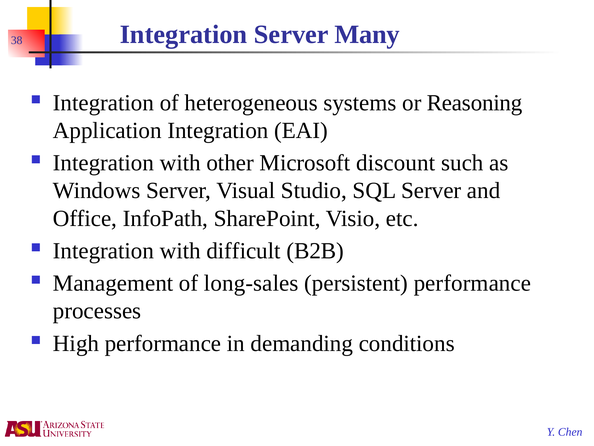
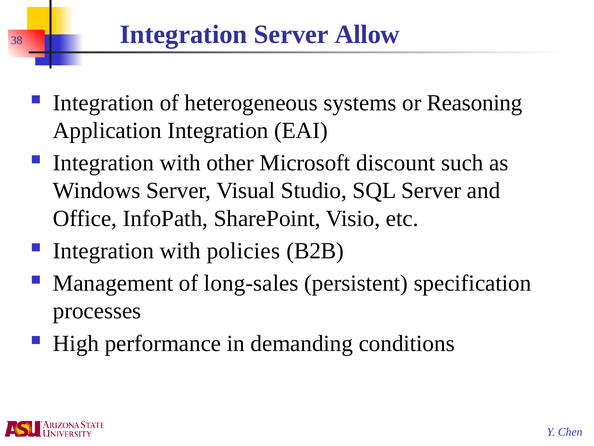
Many: Many -> Allow
difficult: difficult -> policies
persistent performance: performance -> specification
